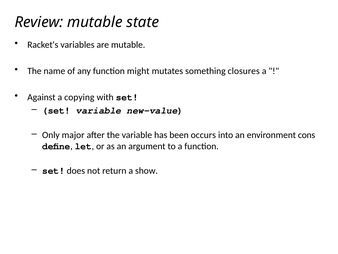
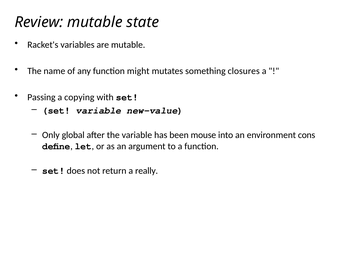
Against: Against -> Passing
major: major -> global
occurs: occurs -> mouse
show: show -> really
